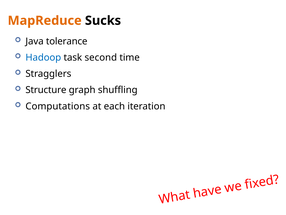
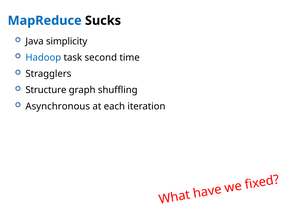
MapReduce colour: orange -> blue
tolerance: tolerance -> simplicity
Computations: Computations -> Asynchronous
